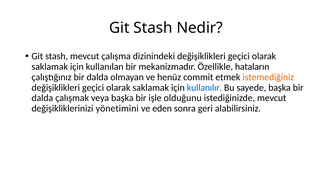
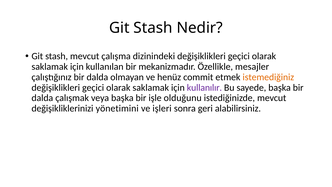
hataların: hataların -> mesajler
kullanılır colour: blue -> purple
eden: eden -> işleri
